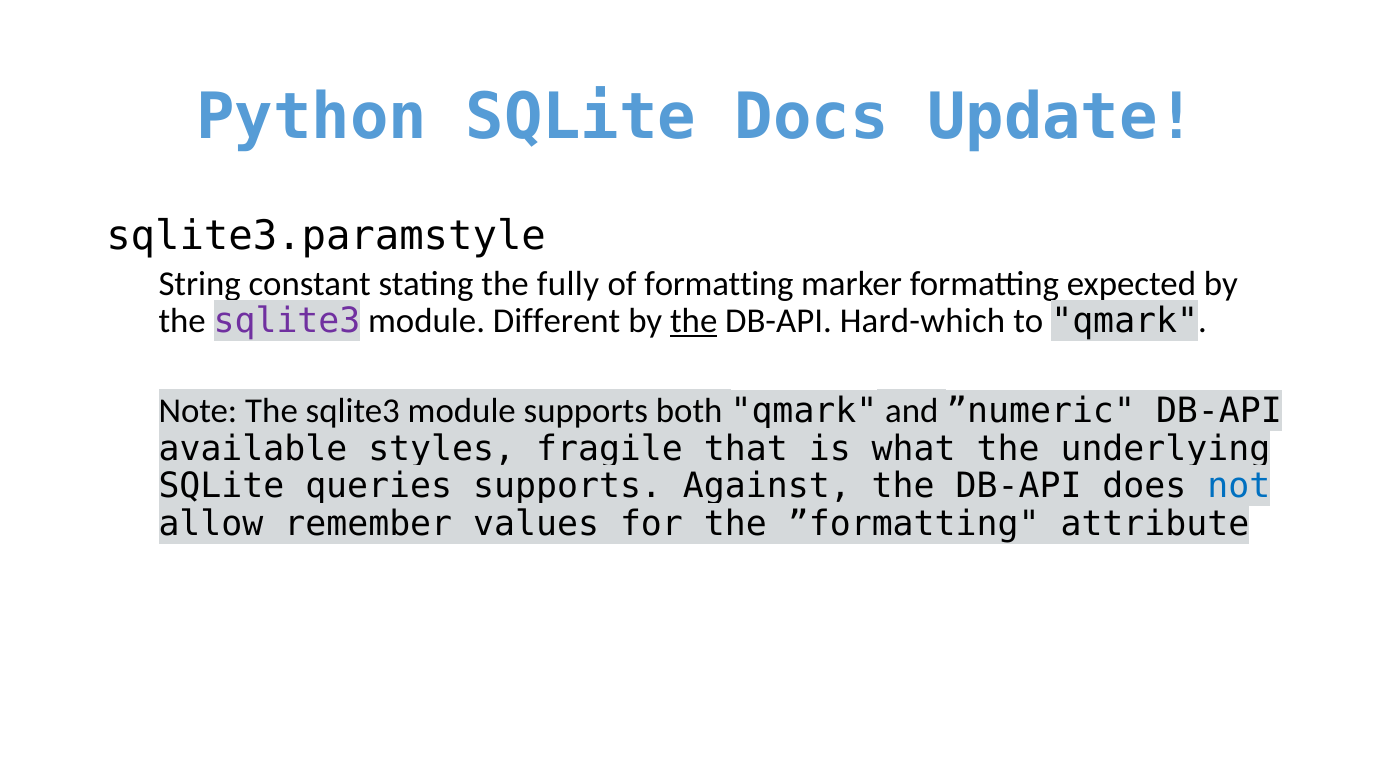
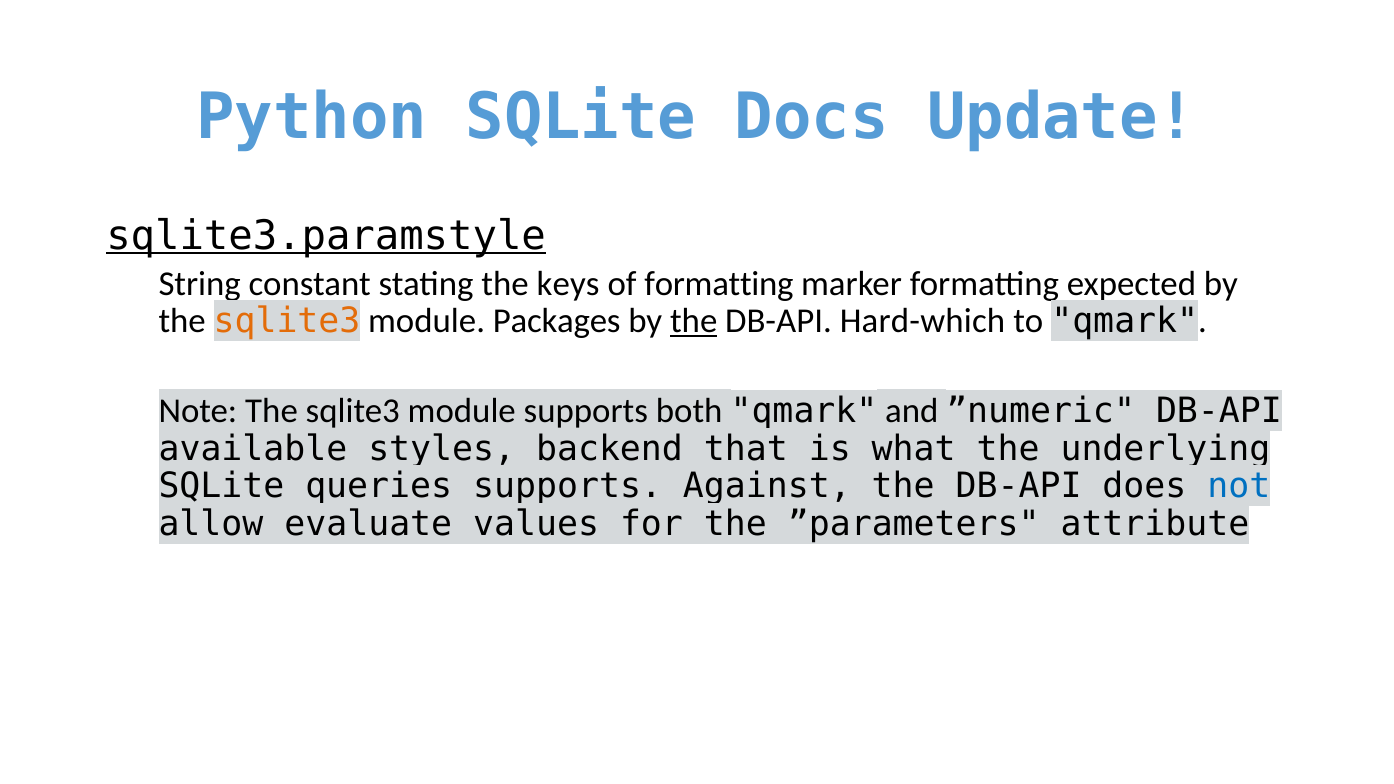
sqlite3.paramstyle underline: none -> present
fully: fully -> keys
sqlite3 at (287, 321) colour: purple -> orange
Different: Different -> Packages
fragile: fragile -> backend
remember: remember -> evaluate
”formatting: ”formatting -> ”parameters
